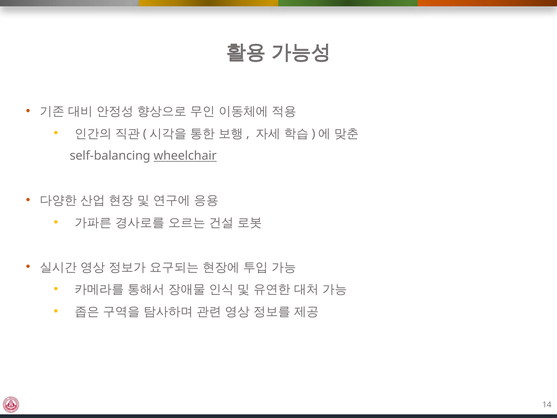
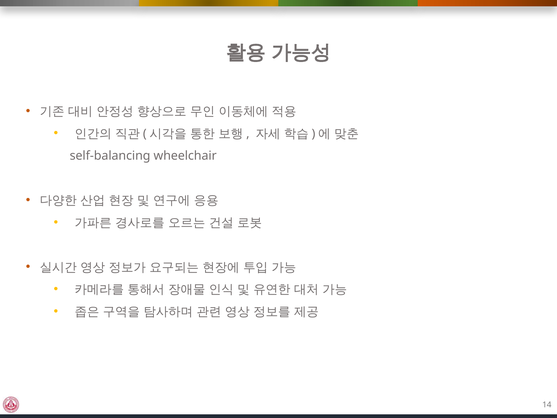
wheelchair underline: present -> none
